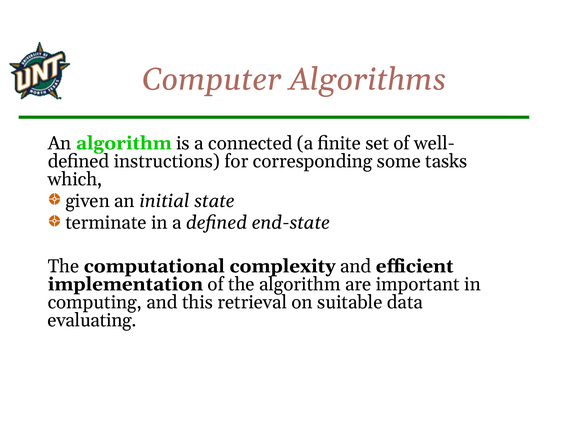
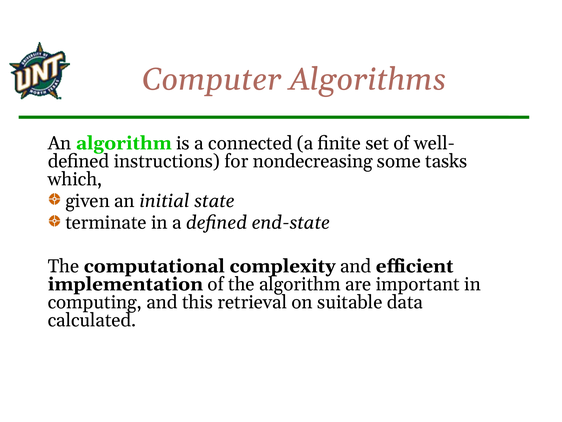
corresponding: corresponding -> nondecreasing
evaluating: evaluating -> calculated
